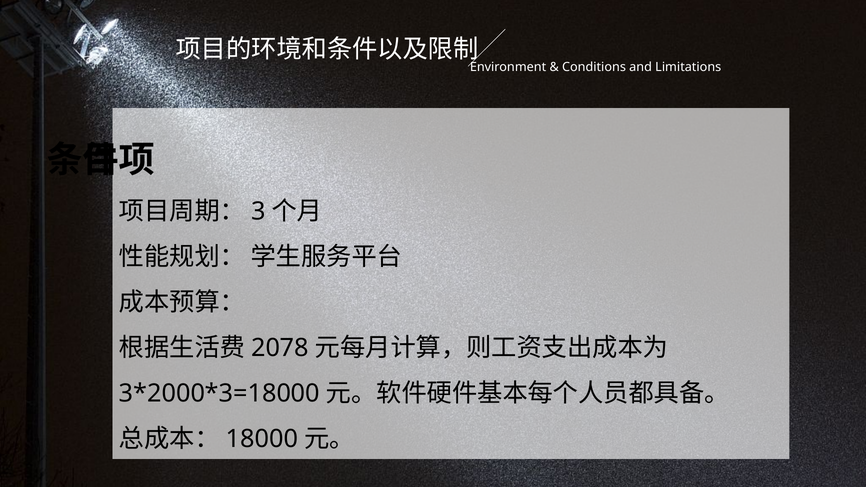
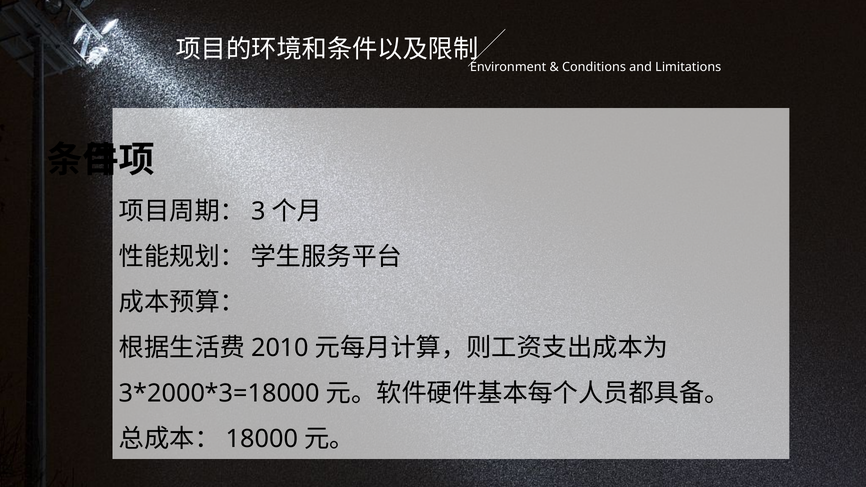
2078: 2078 -> 2010
